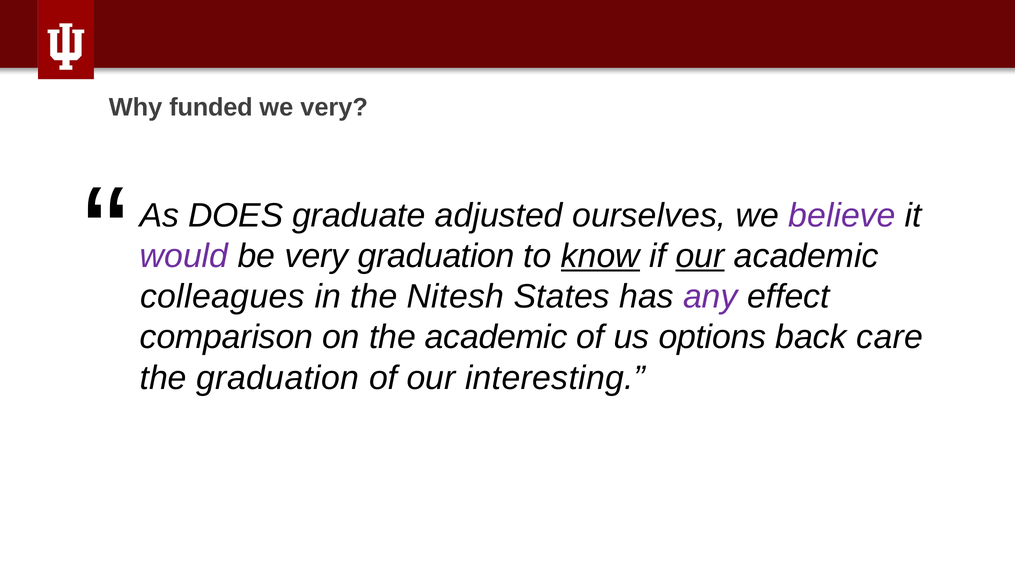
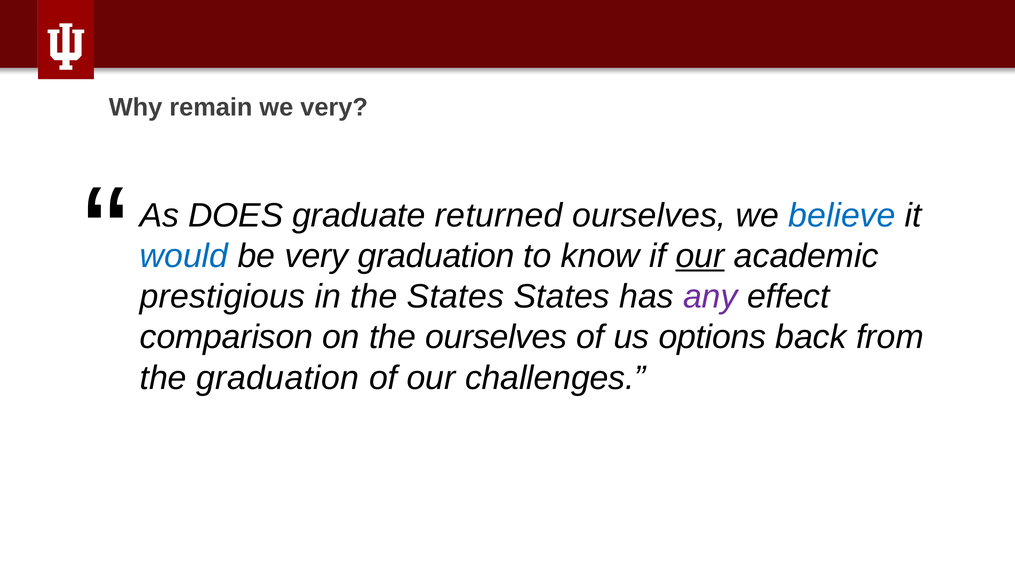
funded: funded -> remain
adjusted: adjusted -> returned
believe colour: purple -> blue
would colour: purple -> blue
know underline: present -> none
colleagues: colleagues -> prestigious
the Nitesh: Nitesh -> States
the academic: academic -> ourselves
care: care -> from
interesting: interesting -> challenges
